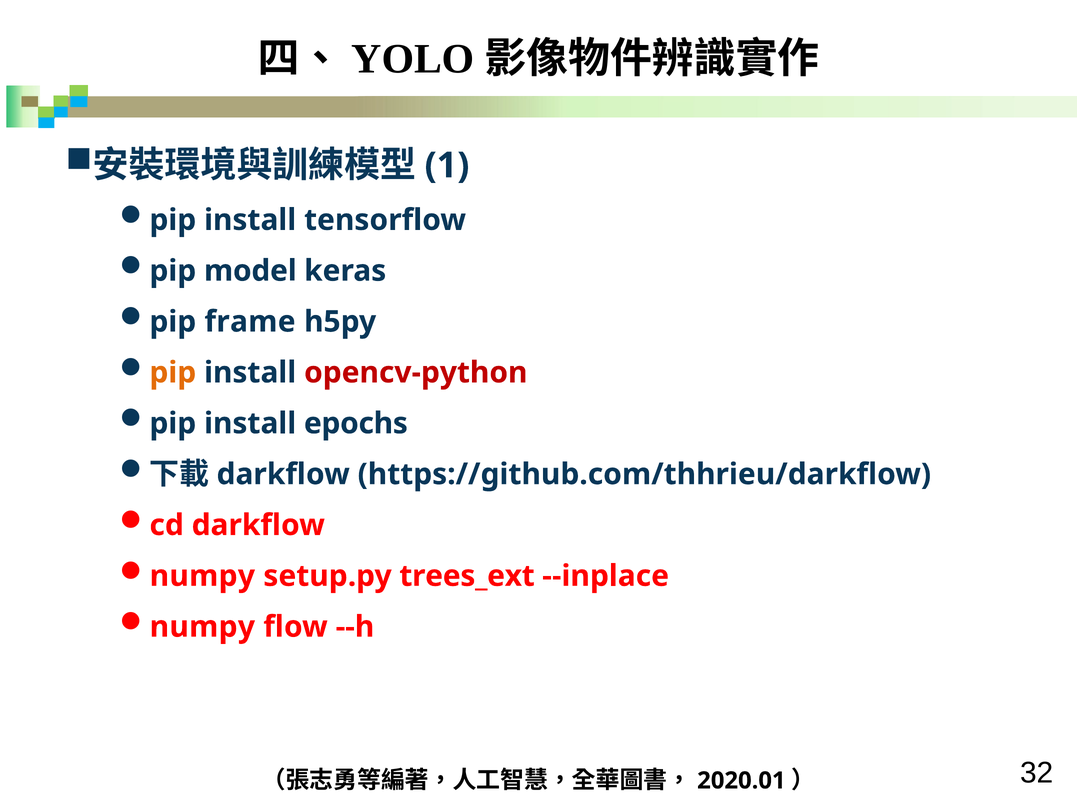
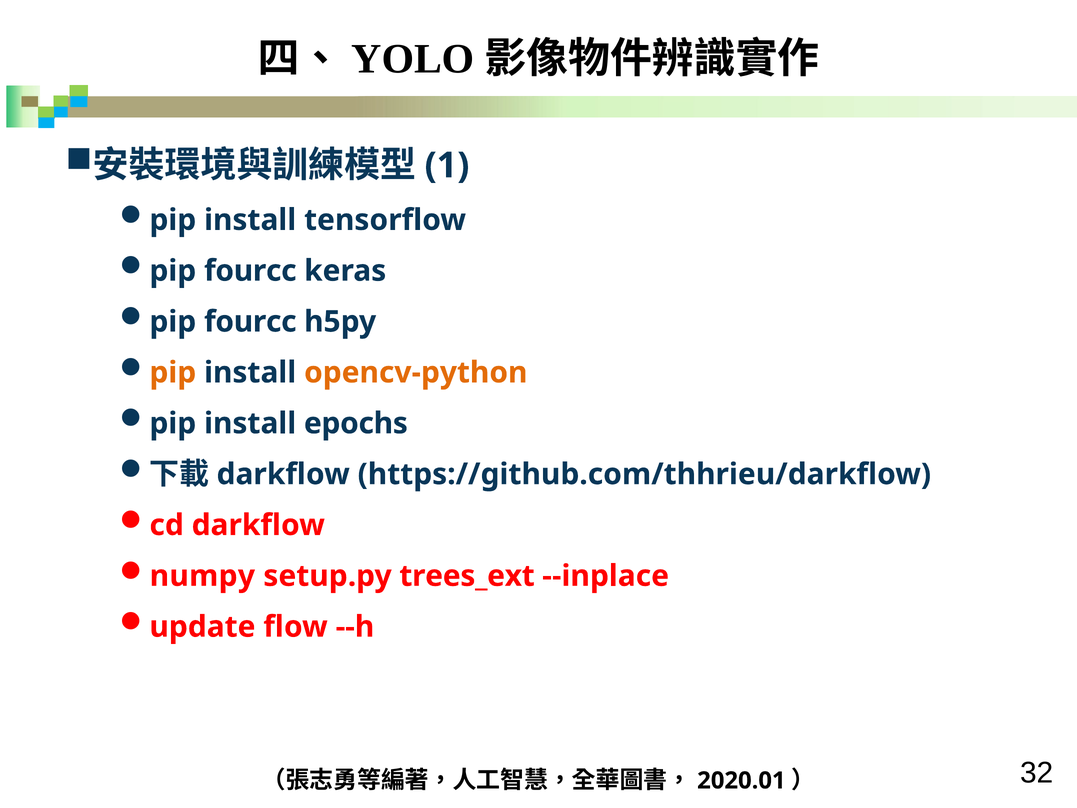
model at (250, 271): model -> fourcc
frame at (250, 322): frame -> fourcc
opencv-python colour: red -> orange
numpy at (202, 627): numpy -> update
